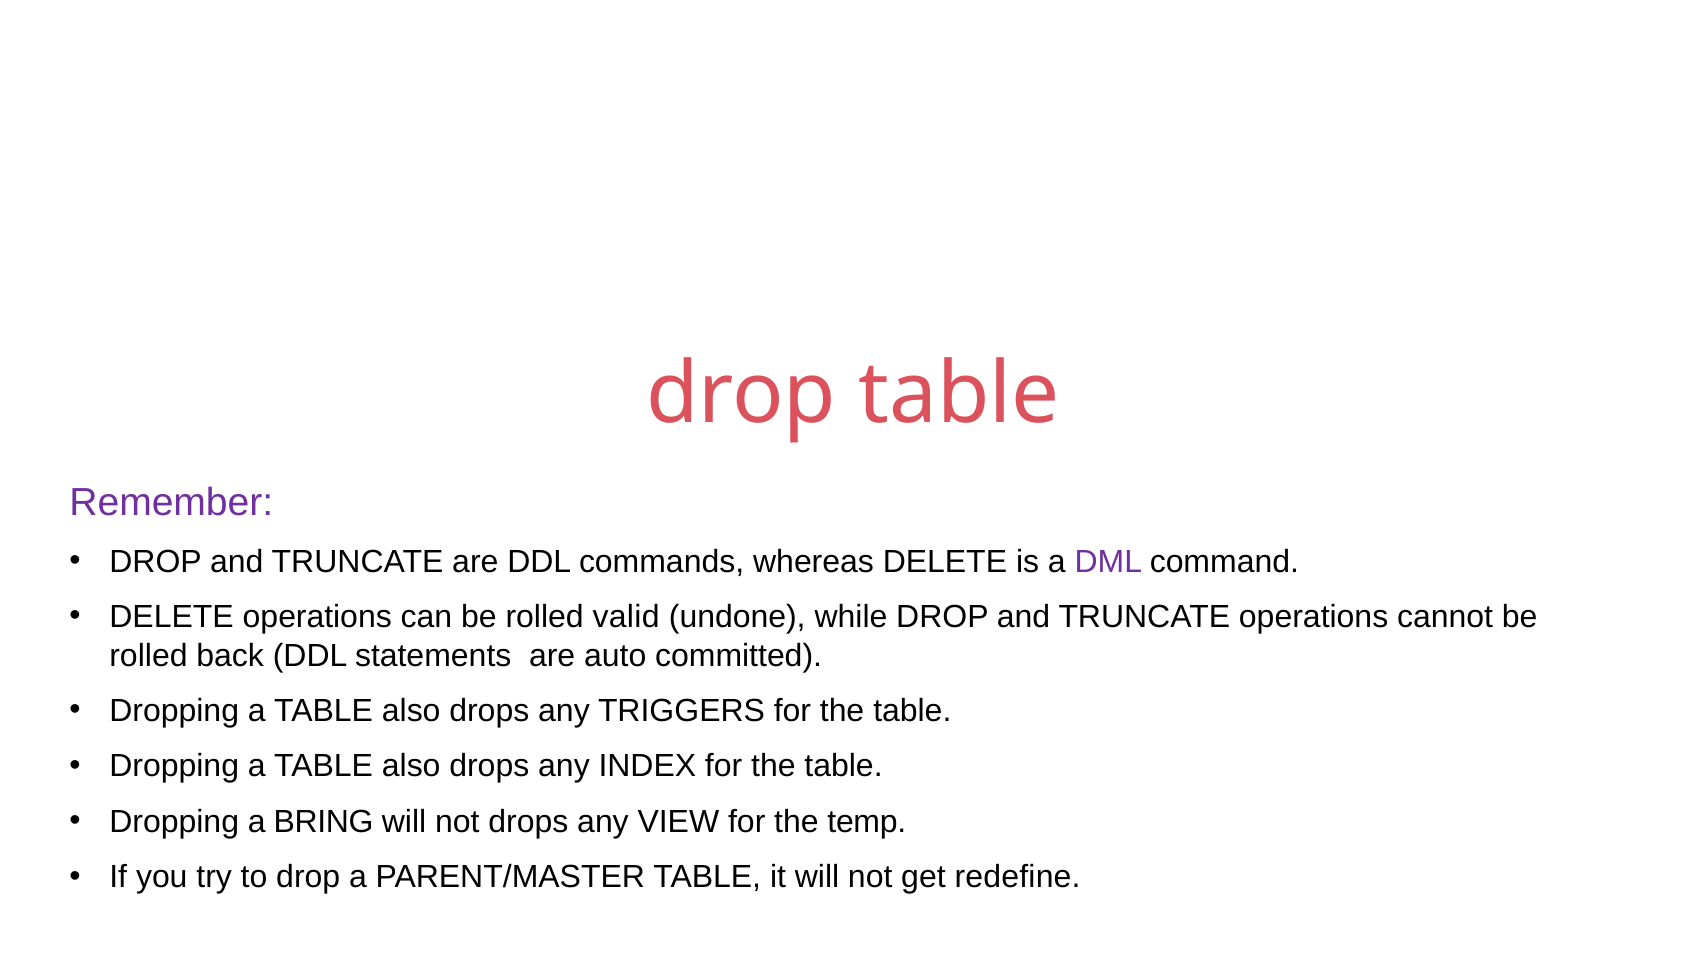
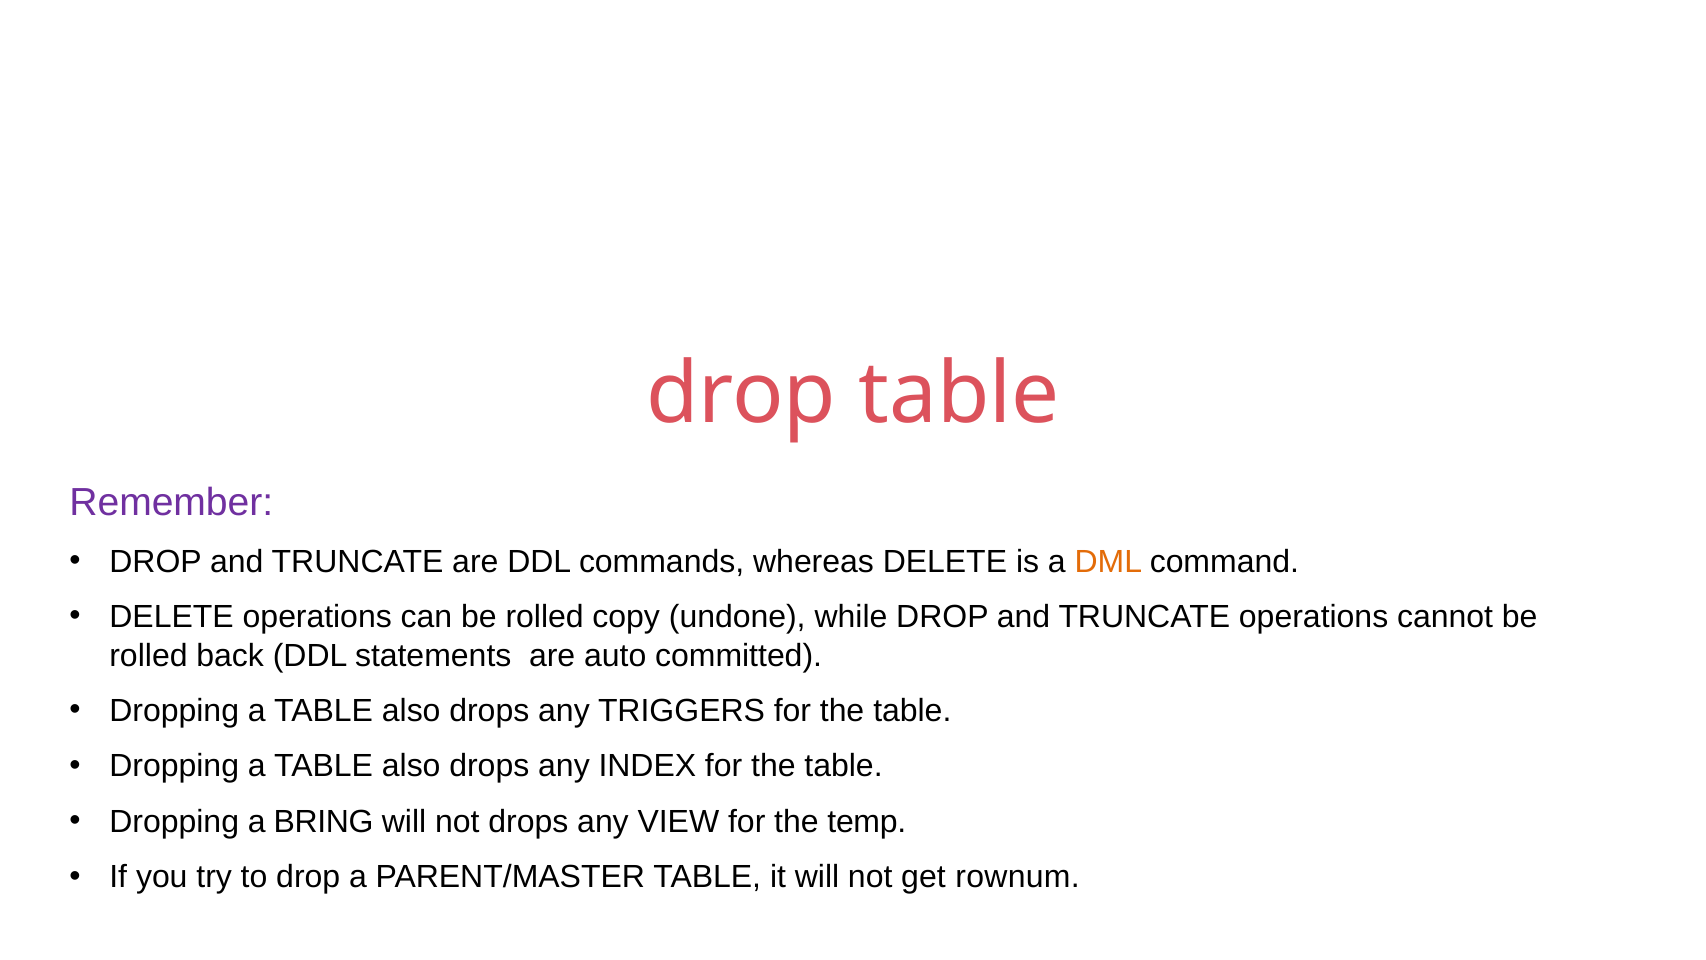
DML colour: purple -> orange
valid: valid -> copy
redefine: redefine -> rownum
